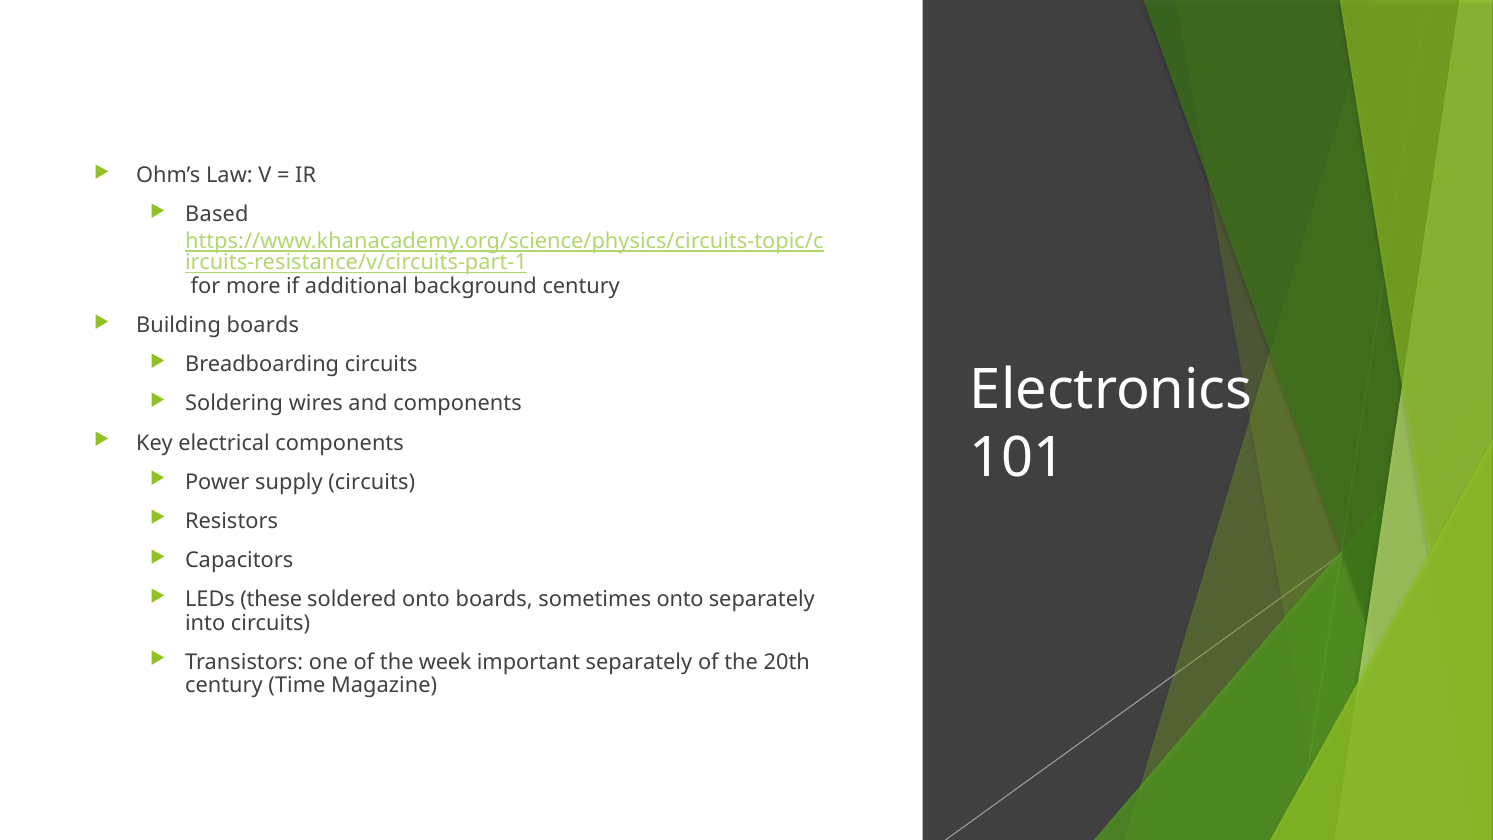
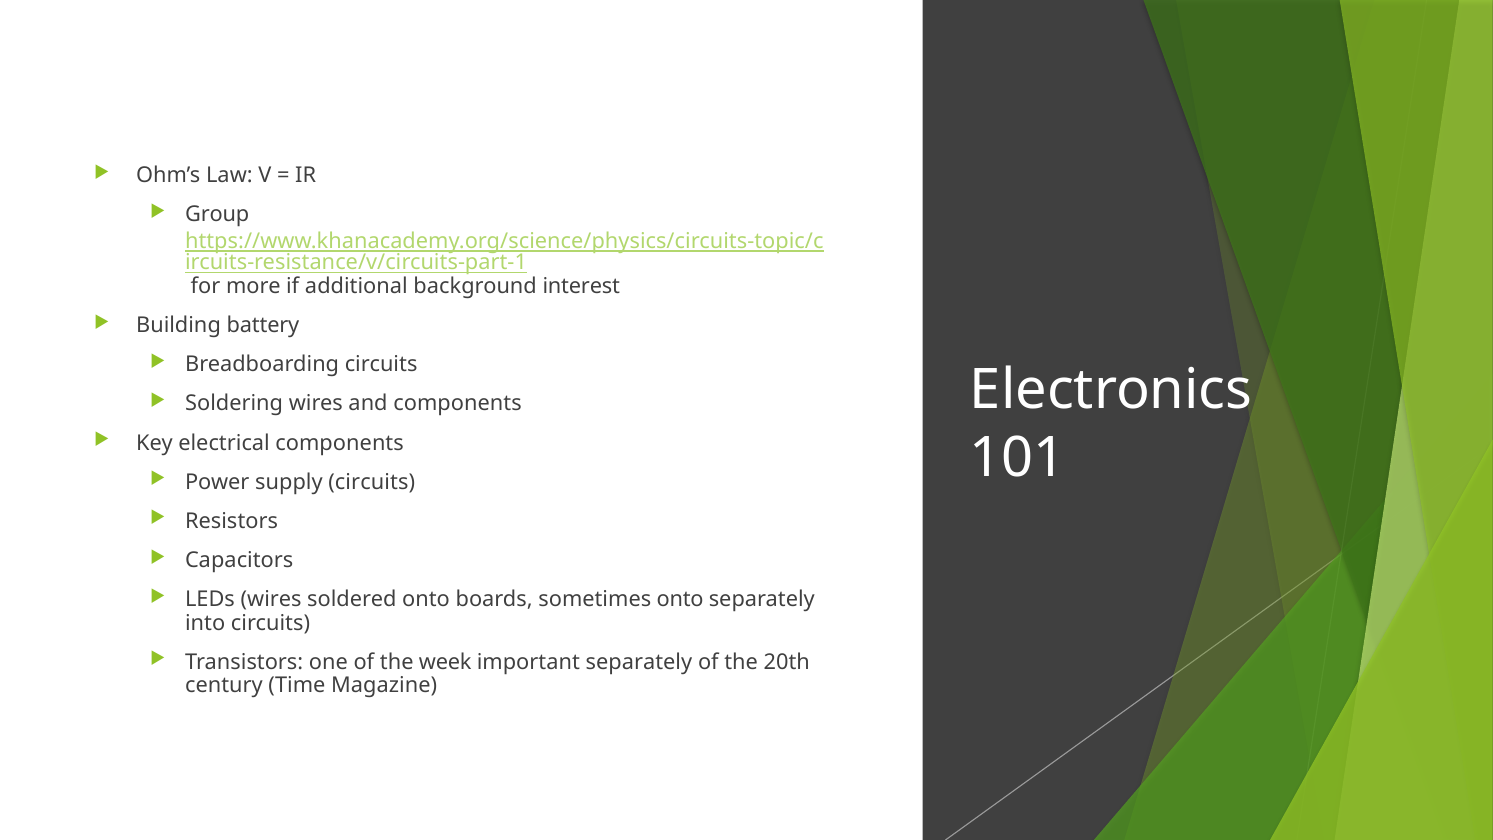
Based: Based -> Group
background century: century -> interest
Building boards: boards -> battery
LEDs these: these -> wires
